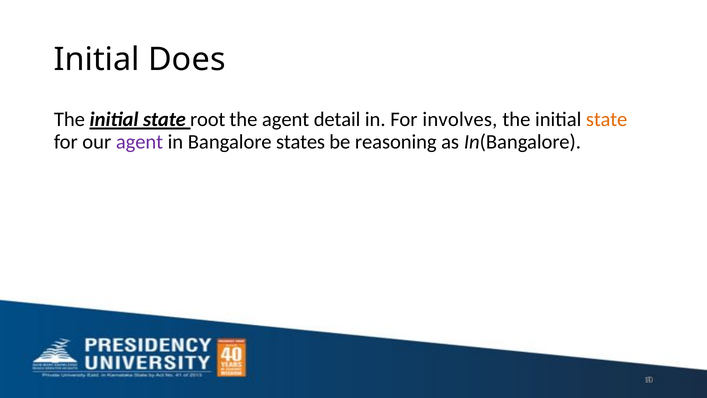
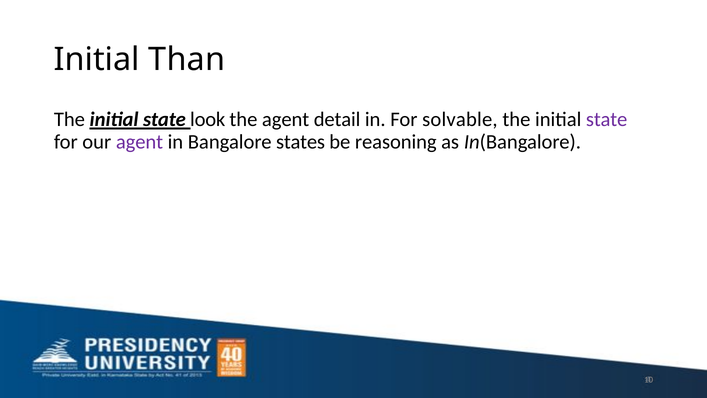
Does: Does -> Than
root: root -> look
involves: involves -> solvable
state at (607, 119) colour: orange -> purple
